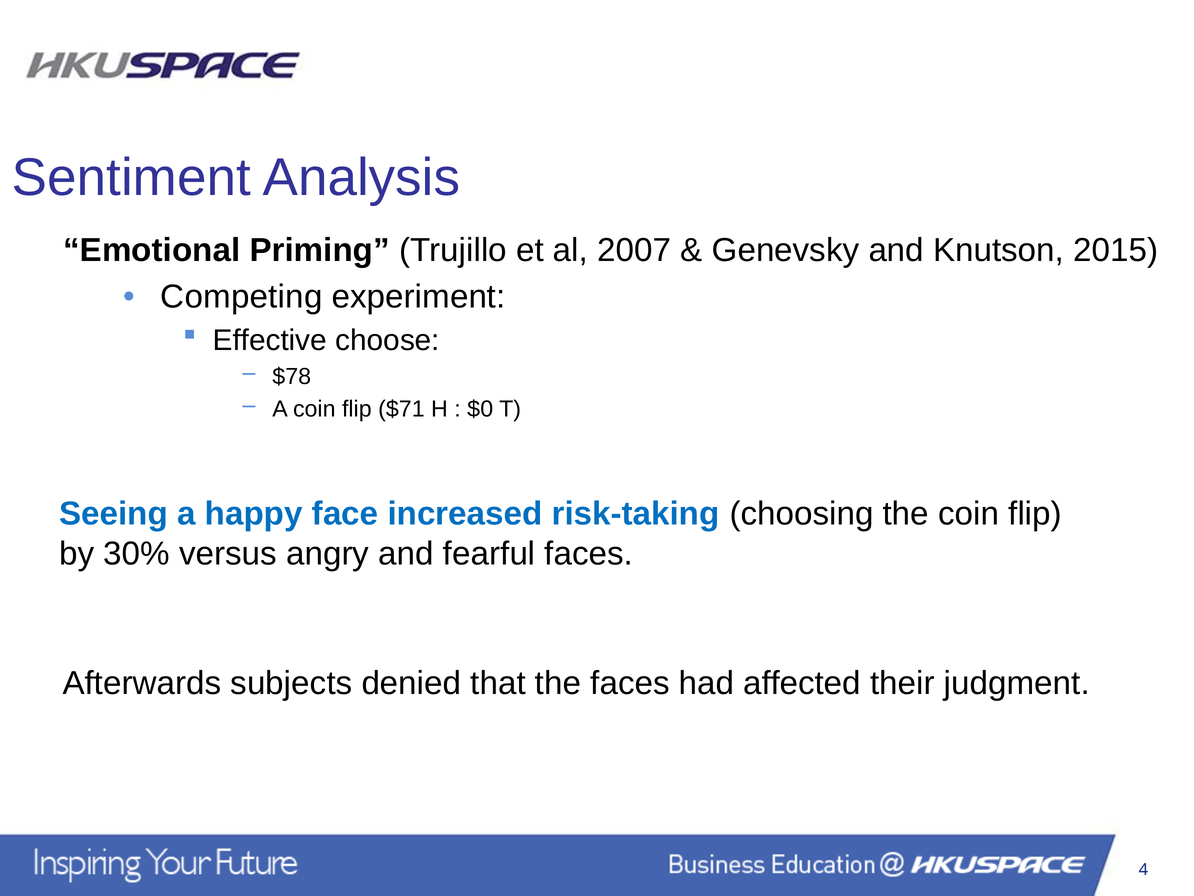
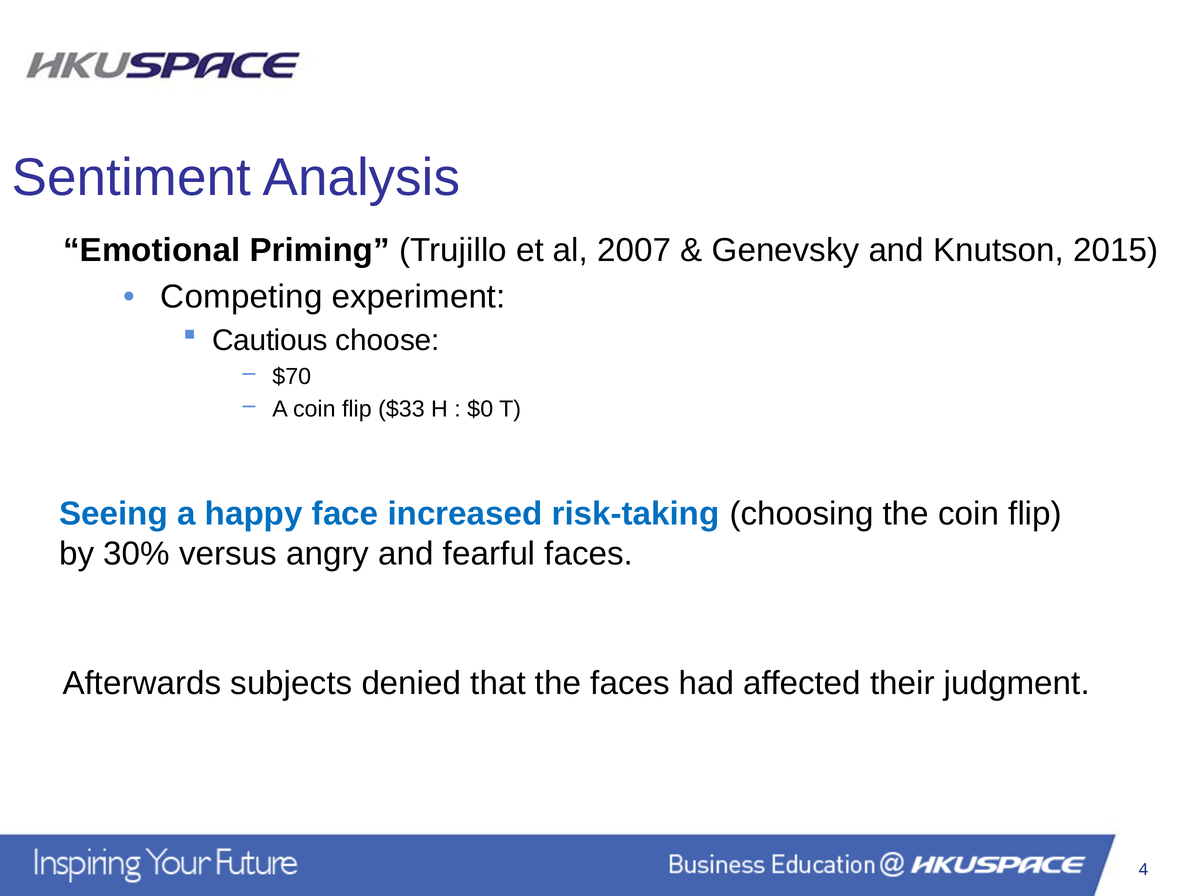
Effective: Effective -> Cautious
$78: $78 -> $70
$71: $71 -> $33
